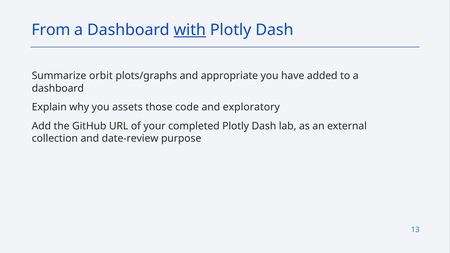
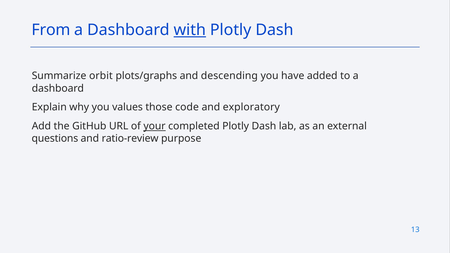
appropriate: appropriate -> descending
assets: assets -> values
your underline: none -> present
collection: collection -> questions
date-review: date-review -> ratio-review
